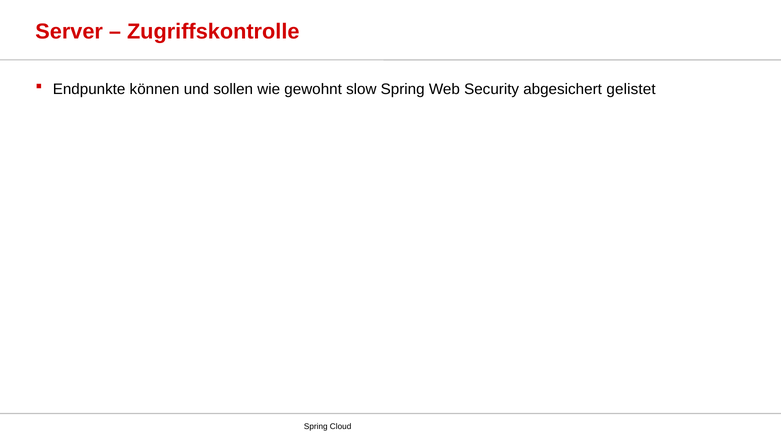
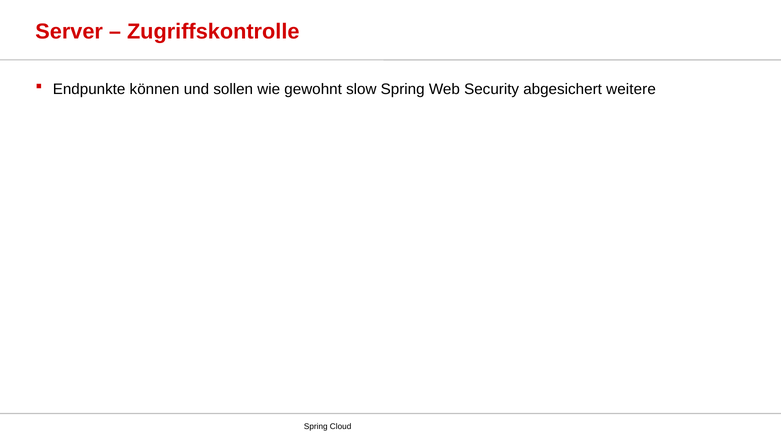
gelistet: gelistet -> weitere
